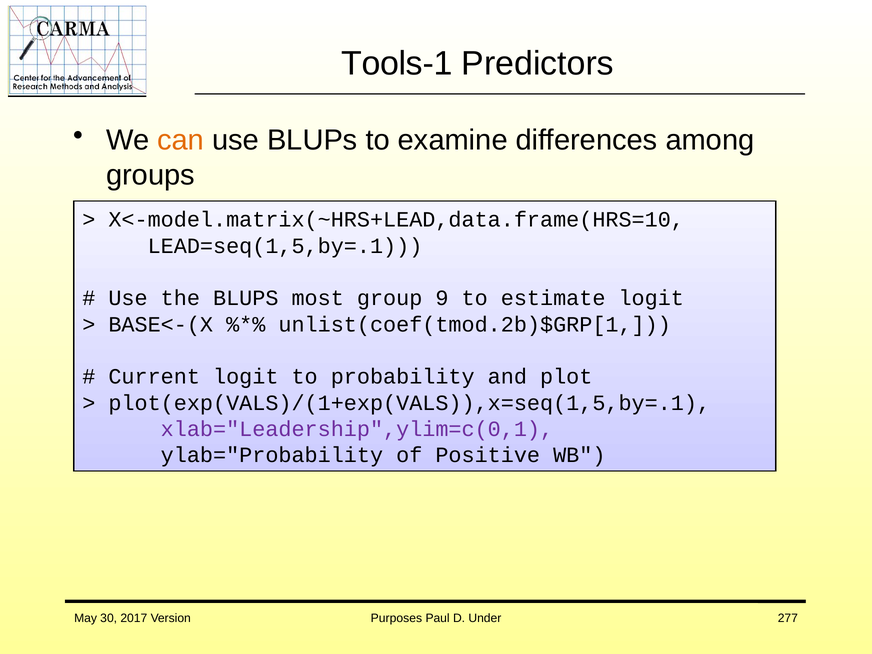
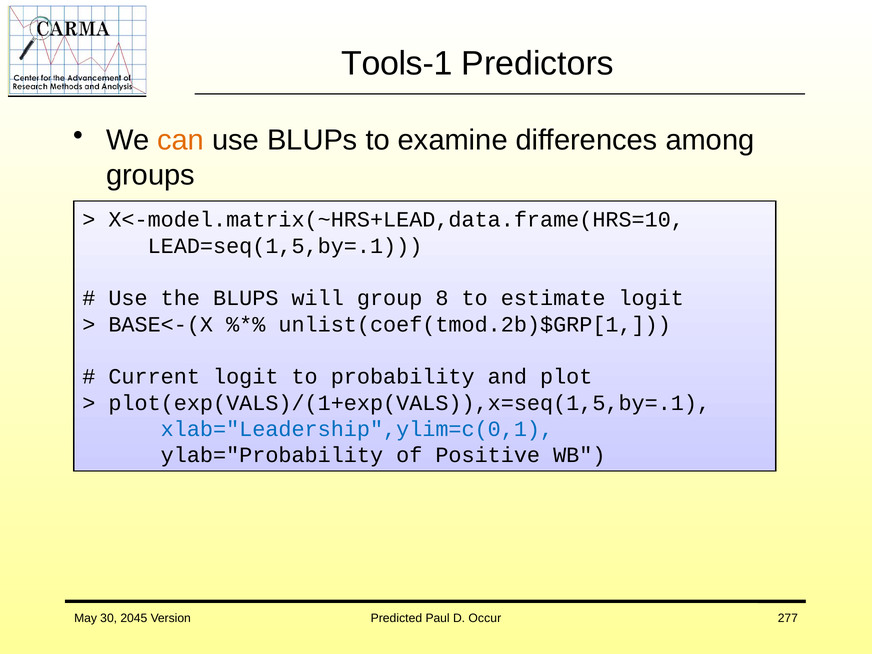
most: most -> will
9: 9 -> 8
xlab="Leadership",ylim=c(0,1 colour: purple -> blue
2017: 2017 -> 2045
Purposes: Purposes -> Predicted
Under: Under -> Occur
